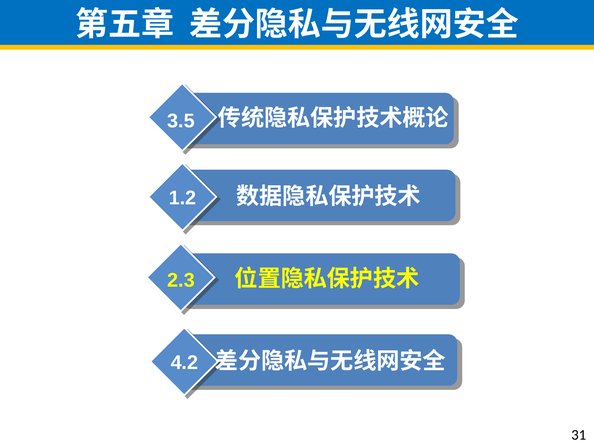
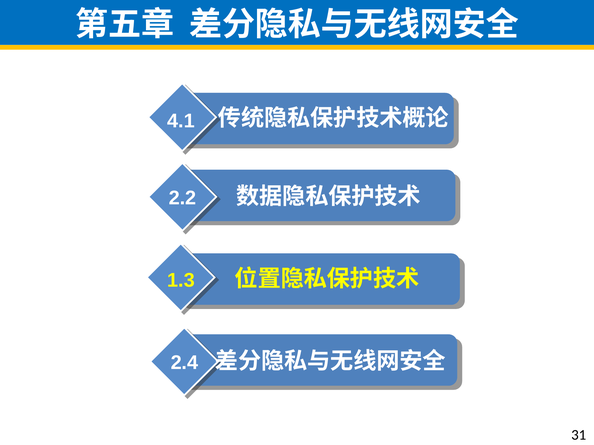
3.5: 3.5 -> 4.1
1.2: 1.2 -> 2.2
2.3: 2.3 -> 1.3
4.2: 4.2 -> 2.4
